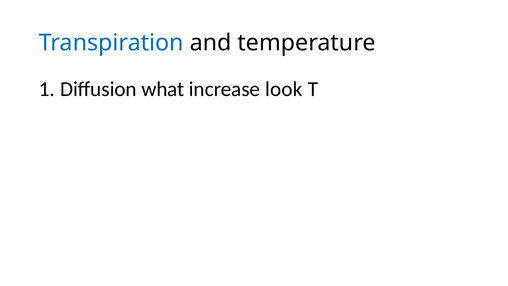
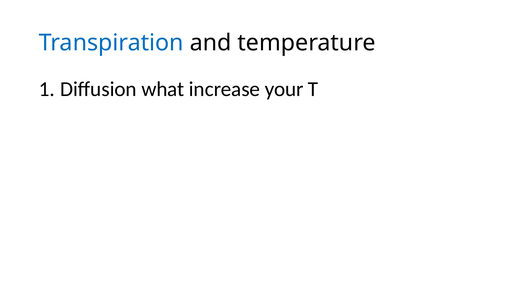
look: look -> your
